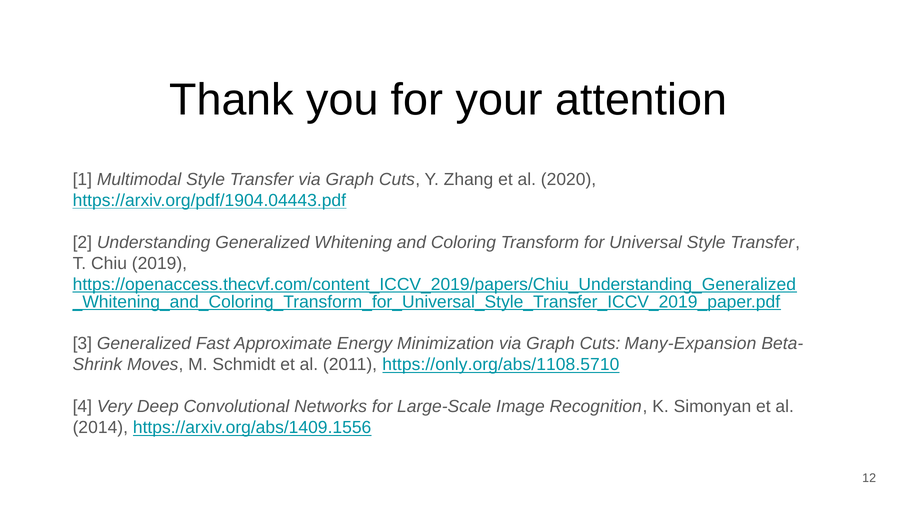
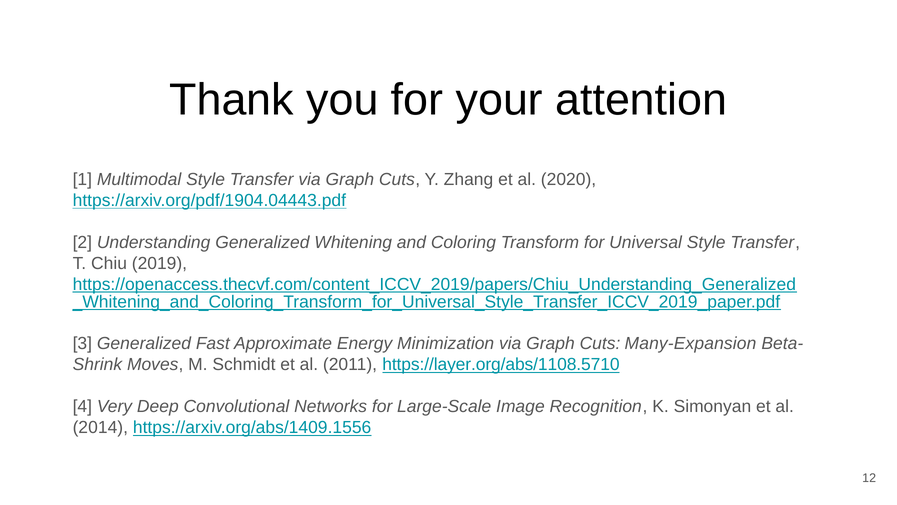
https://only.org/abs/1108.5710: https://only.org/abs/1108.5710 -> https://layer.org/abs/1108.5710
